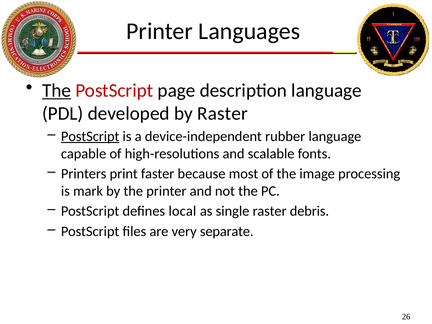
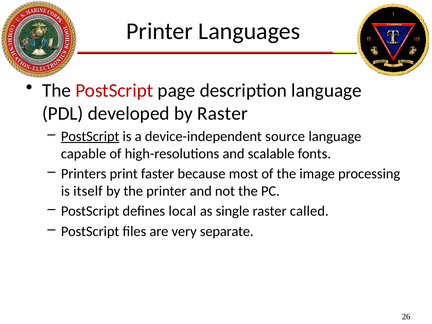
The at (57, 91) underline: present -> none
rubber: rubber -> source
mark: mark -> itself
debris: debris -> called
